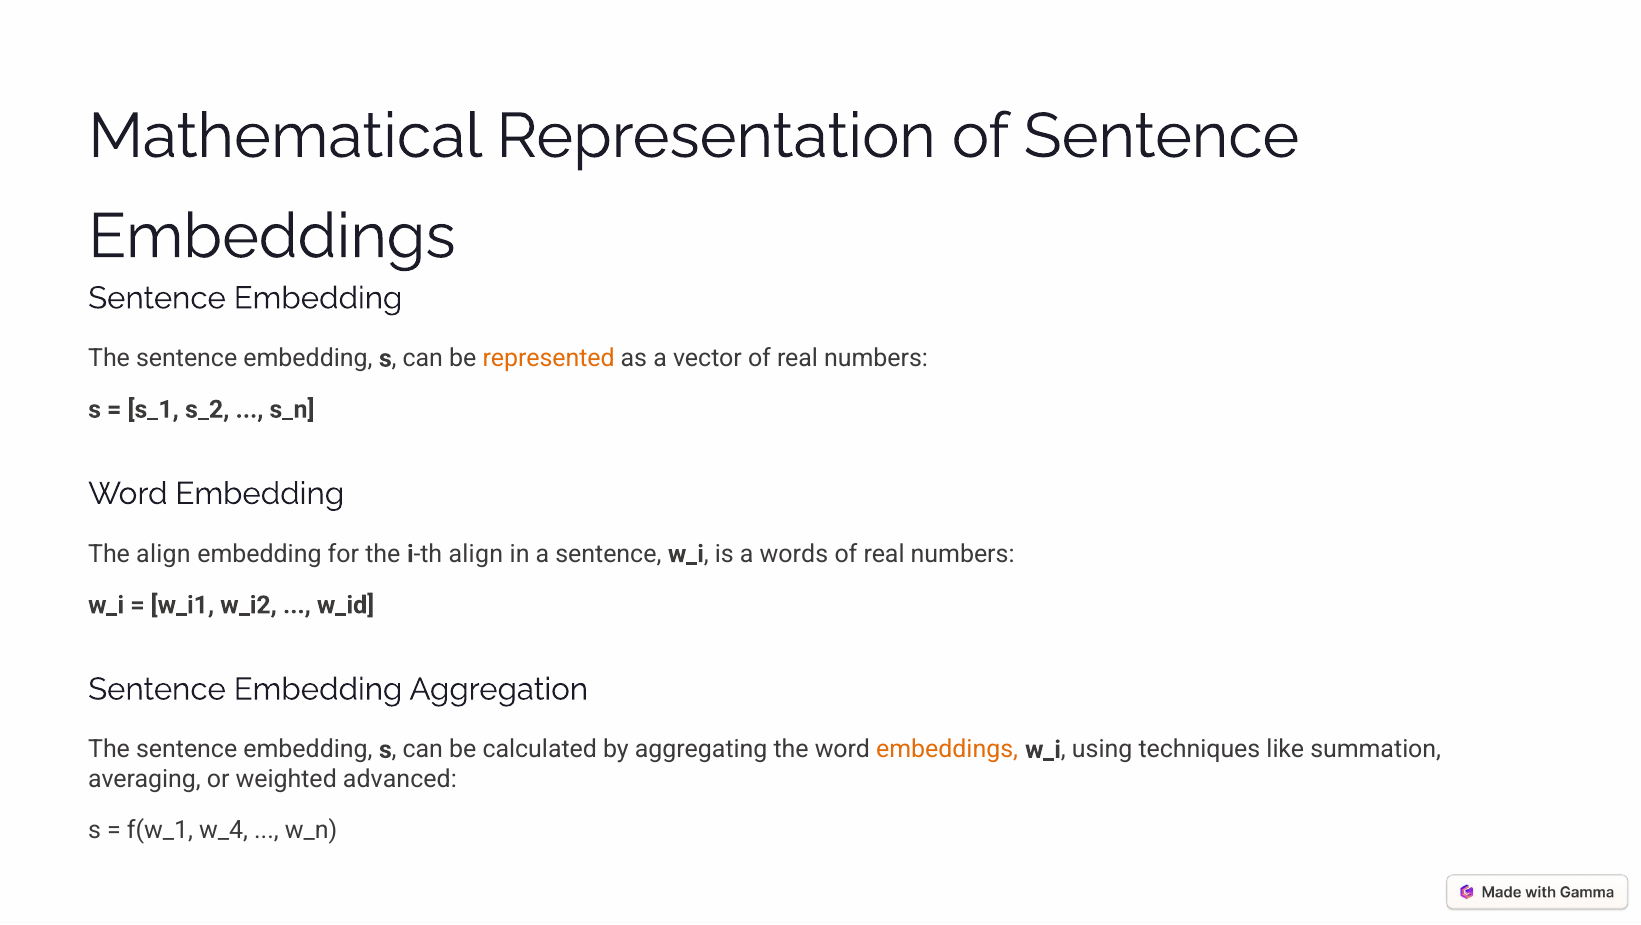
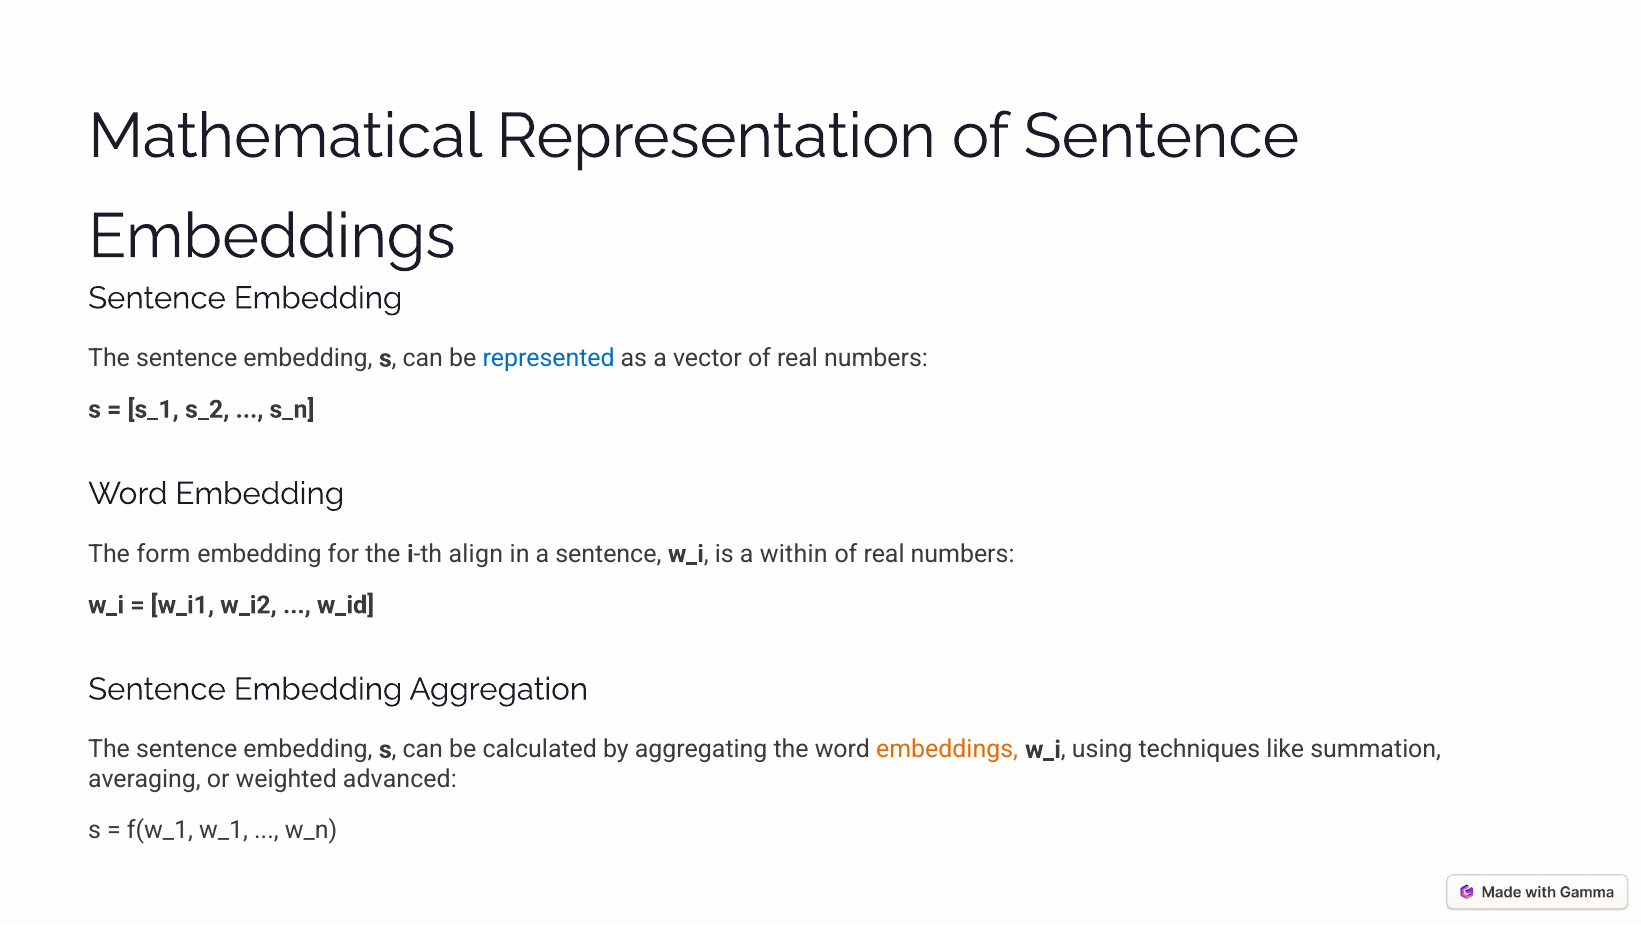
represented colour: orange -> blue
The align: align -> form
words: words -> within
w_4: w_4 -> w_1
